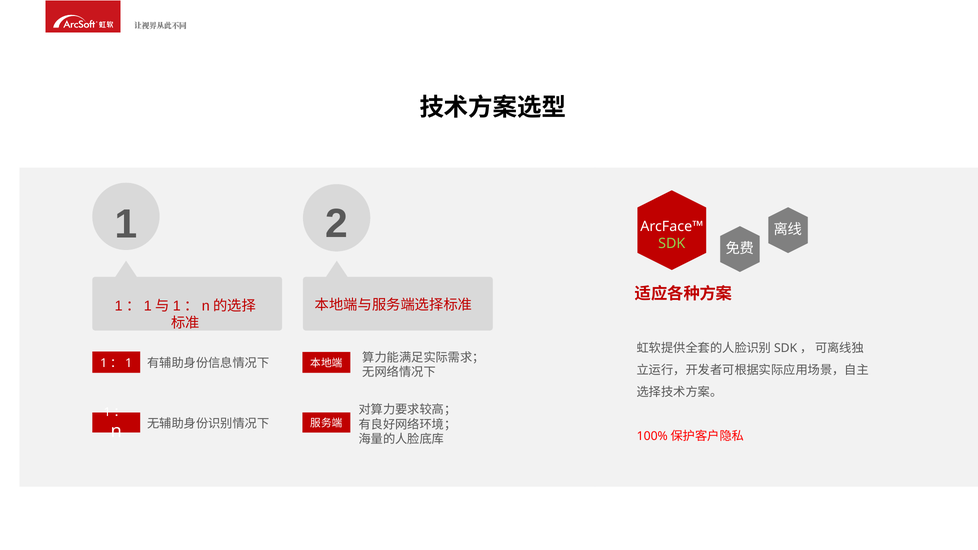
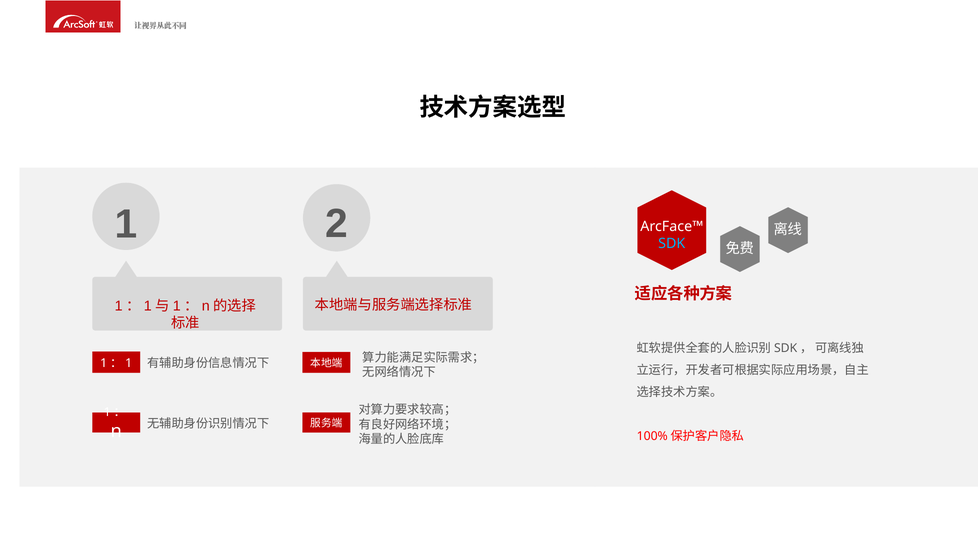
SDK colour: light green -> light blue
